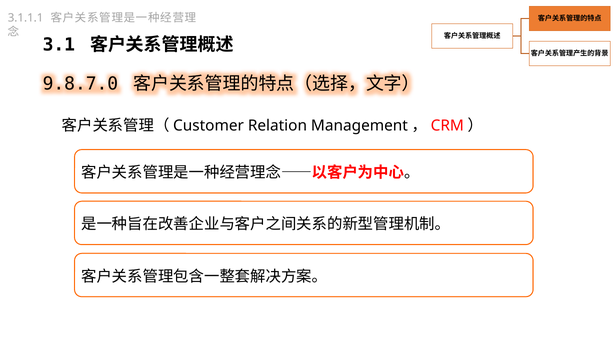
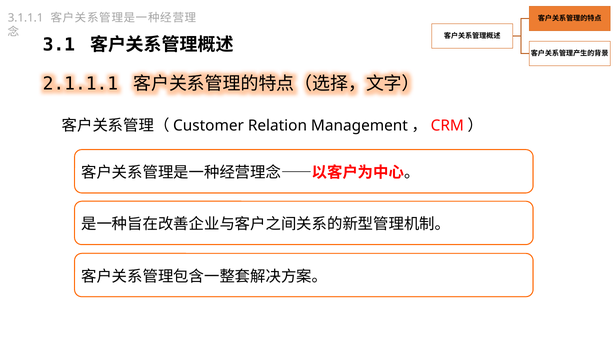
9.8.7.0: 9.8.7.0 -> 2.1.1.1
